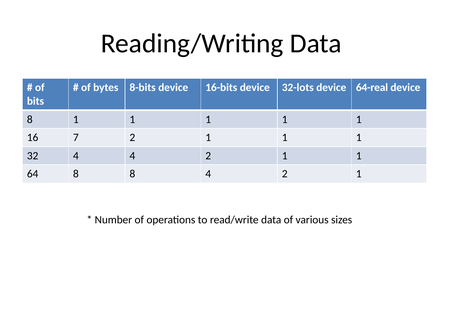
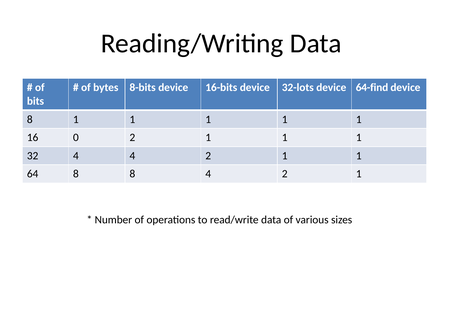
64-real: 64-real -> 64-find
7: 7 -> 0
